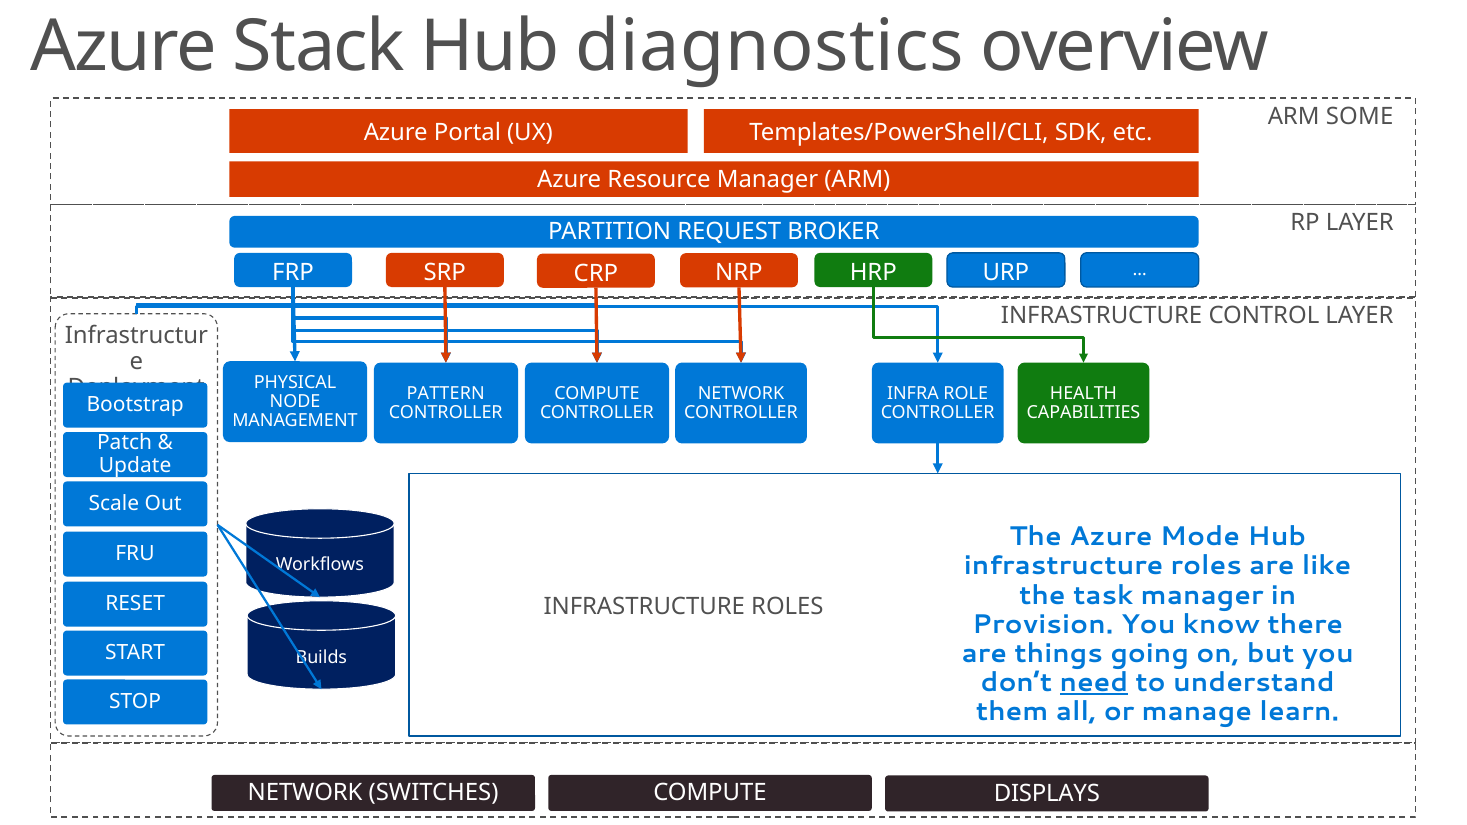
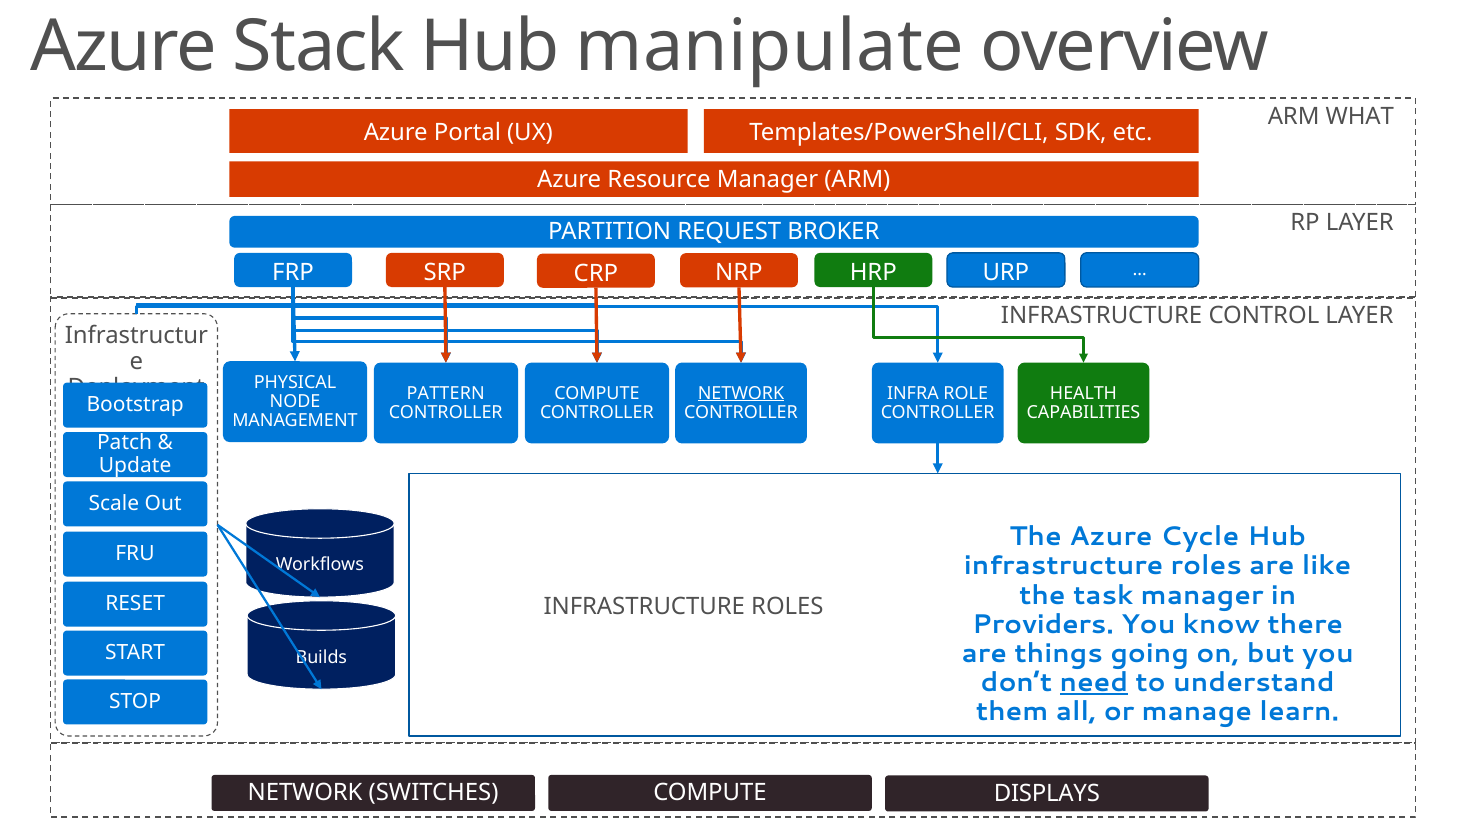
diagnostics: diagnostics -> manipulate
SOME: SOME -> WHAT
NETWORK at (741, 393) underline: none -> present
Mode: Mode -> Cycle
Provision: Provision -> Providers
